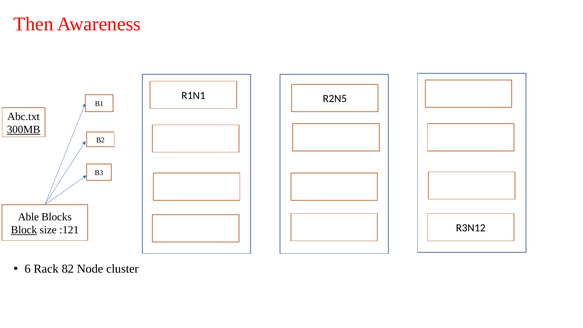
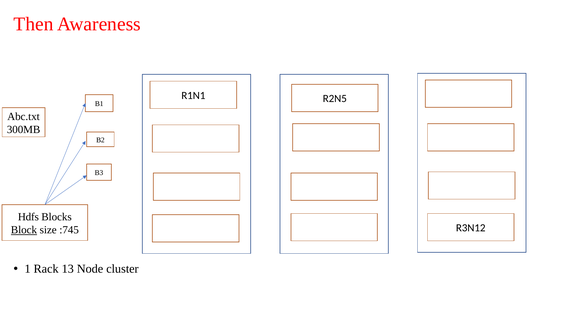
300MB underline: present -> none
Able: Able -> Hdfs
:121: :121 -> :745
6: 6 -> 1
82: 82 -> 13
